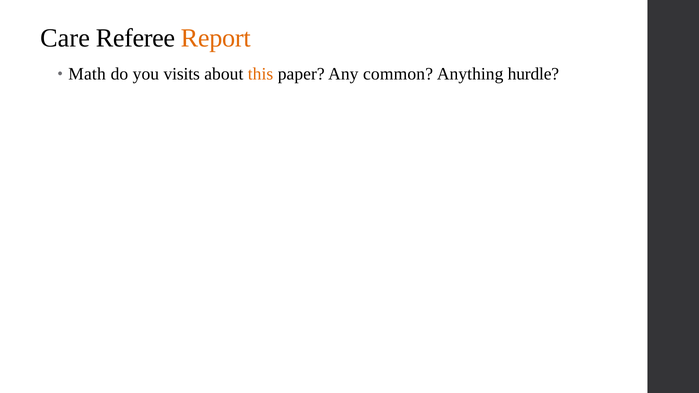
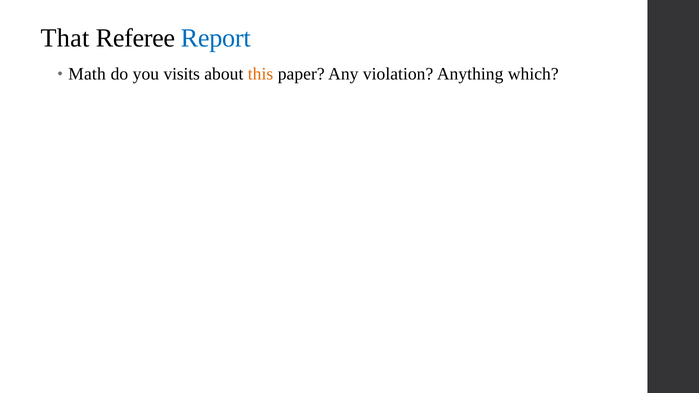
Care: Care -> That
Report colour: orange -> blue
common: common -> violation
hurdle: hurdle -> which
